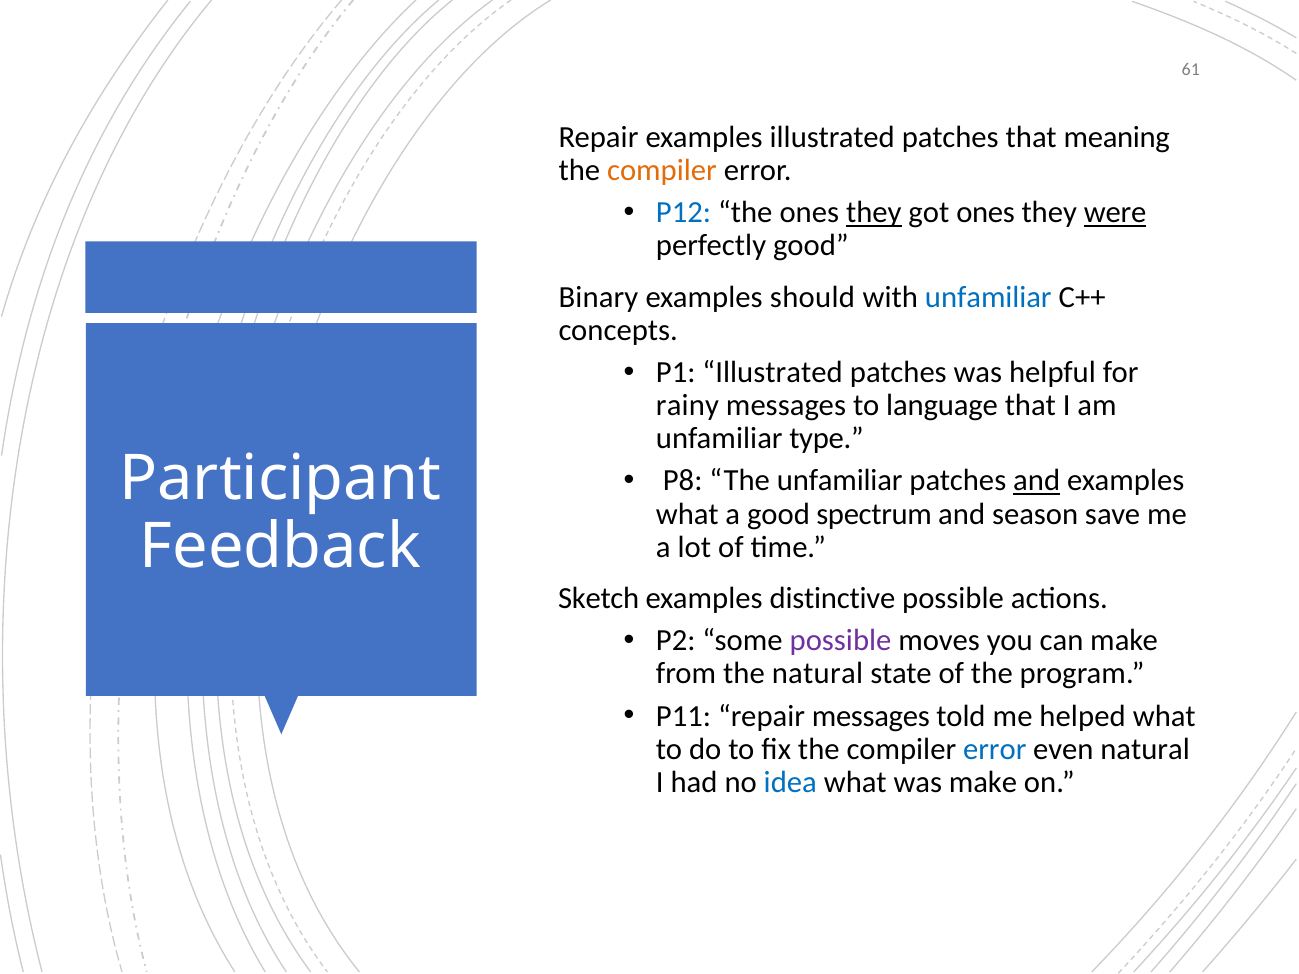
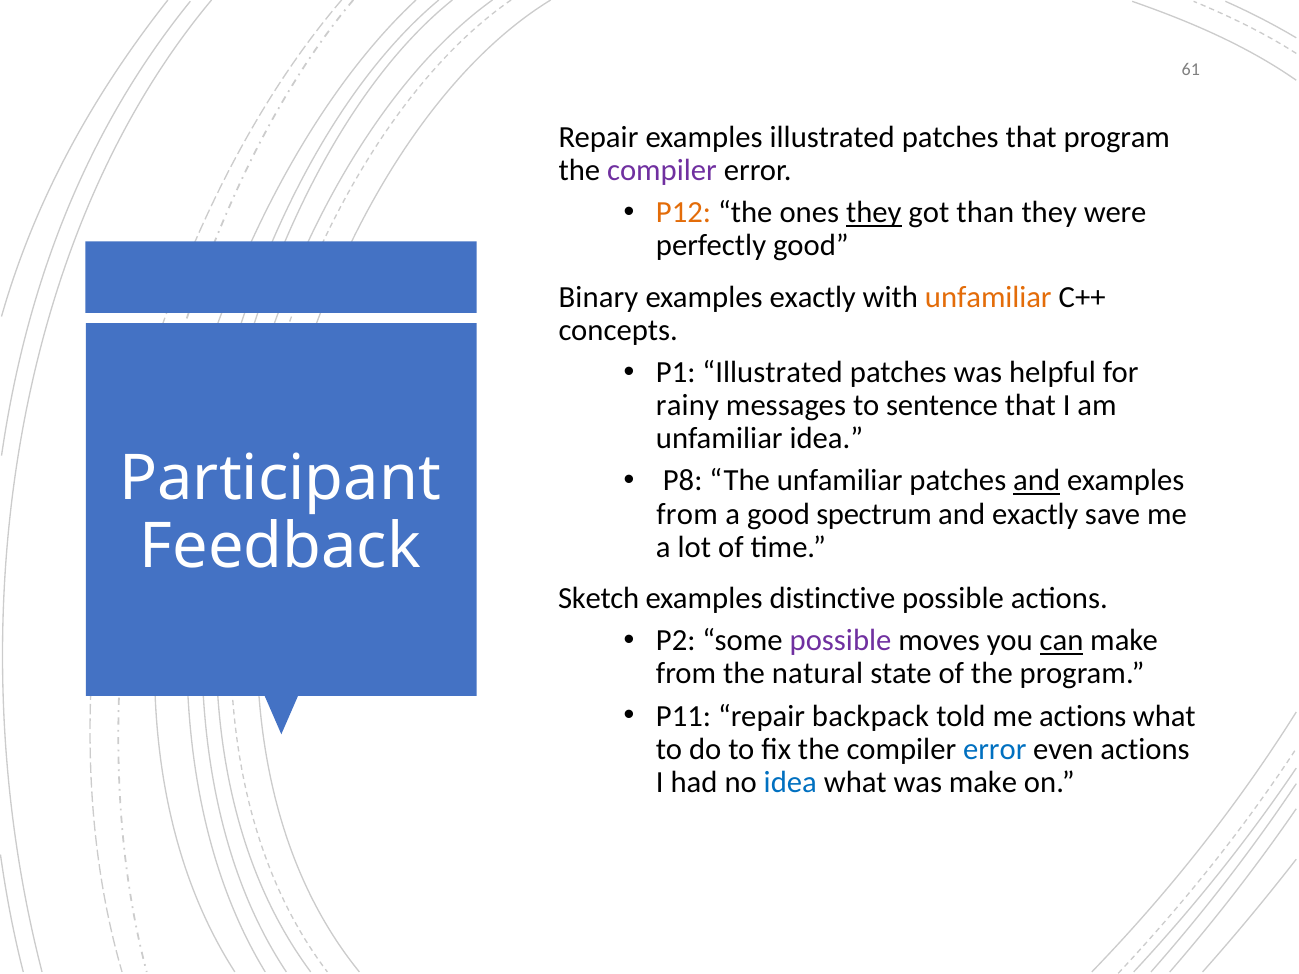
that meaning: meaning -> program
compiler at (662, 170) colour: orange -> purple
P12 colour: blue -> orange
got ones: ones -> than
were underline: present -> none
examples should: should -> exactly
unfamiliar at (988, 297) colour: blue -> orange
language: language -> sentence
unfamiliar type: type -> idea
what at (687, 514): what -> from
and season: season -> exactly
can underline: none -> present
repair messages: messages -> backpack
me helped: helped -> actions
even natural: natural -> actions
